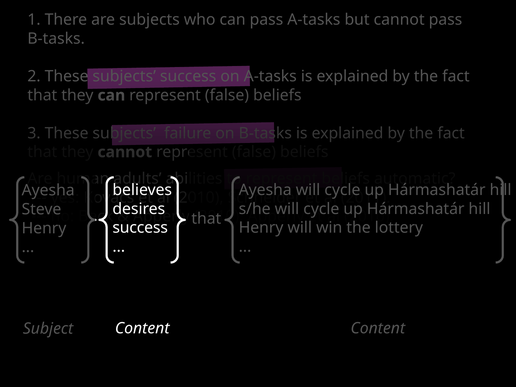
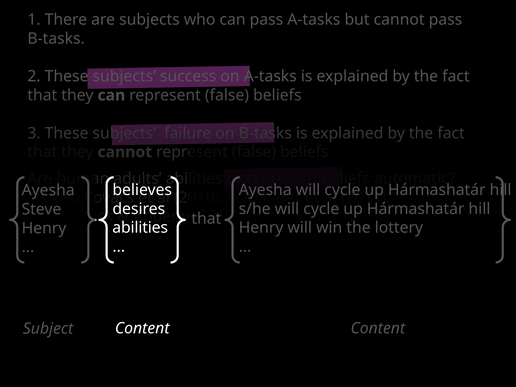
success at (140, 228): success -> abilities
